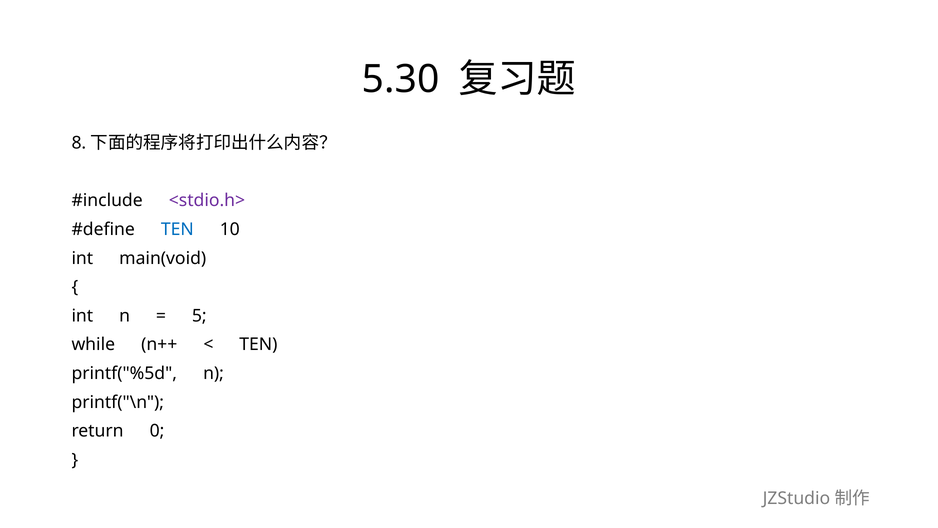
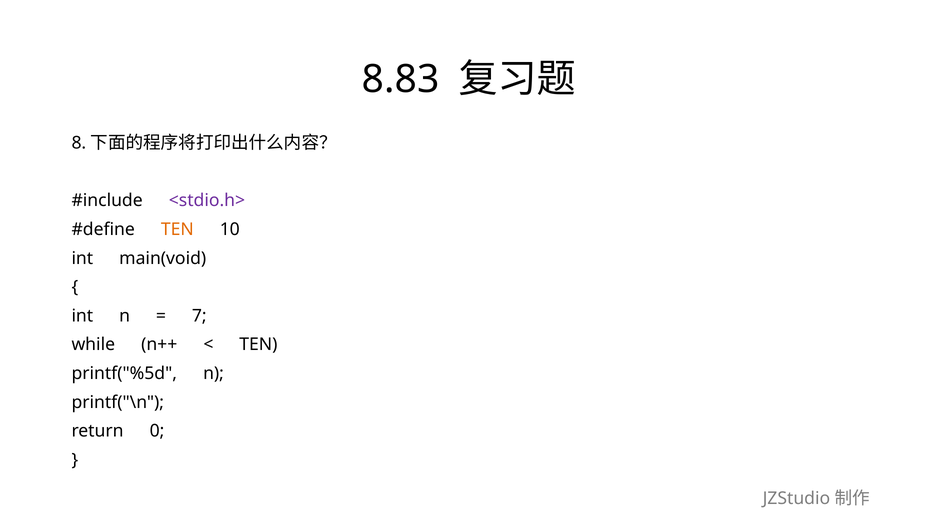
5.30: 5.30 -> 8.83
TEN at (177, 229) colour: blue -> orange
5: 5 -> 7
